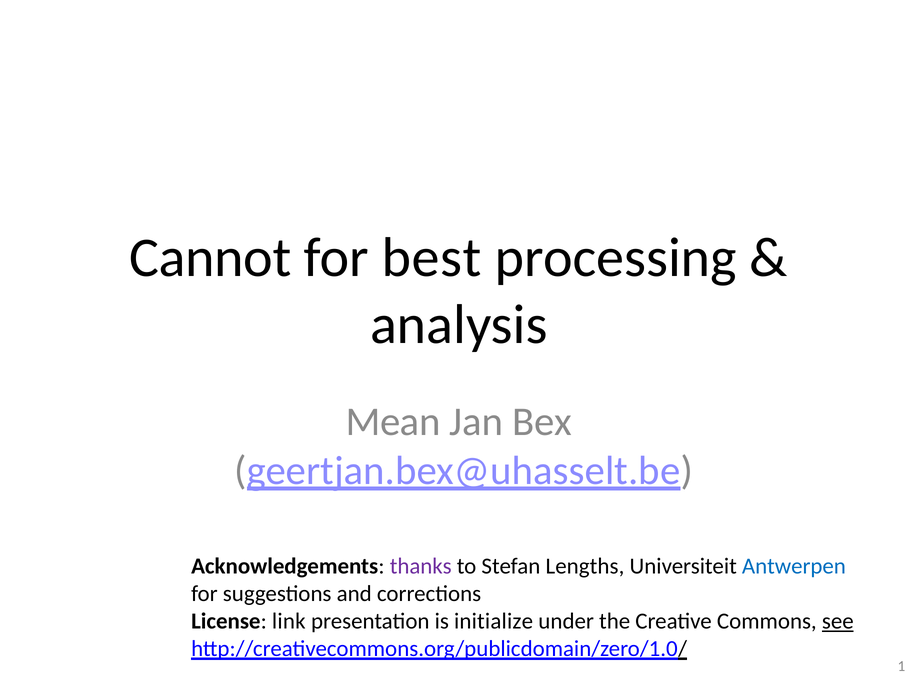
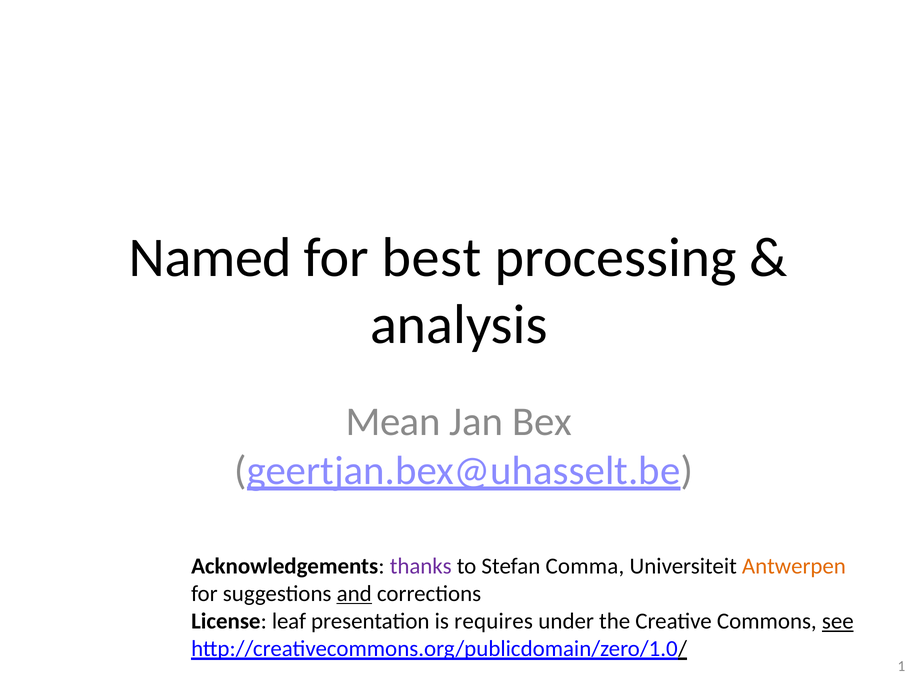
Cannot: Cannot -> Named
Lengths: Lengths -> Comma
Antwerpen colour: blue -> orange
and underline: none -> present
link: link -> leaf
initialize: initialize -> requires
